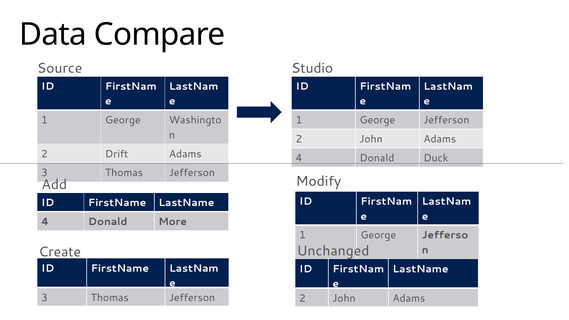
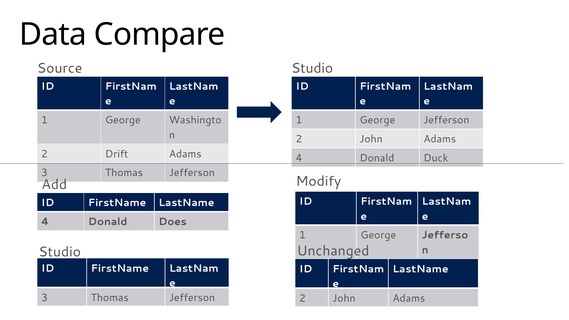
More: More -> Does
Create at (60, 252): Create -> Studio
